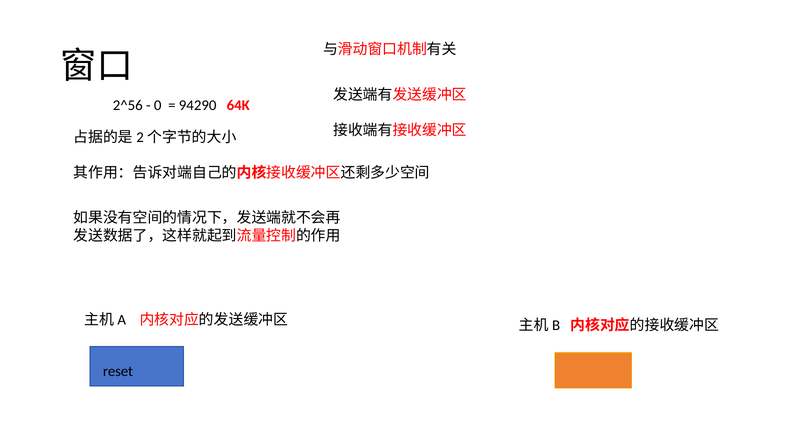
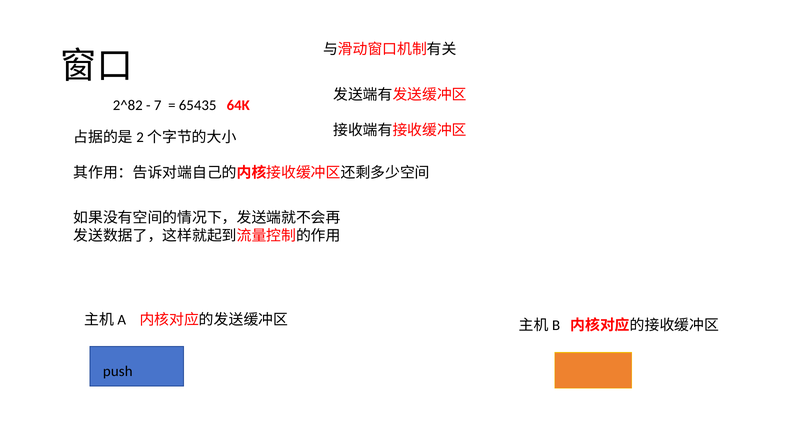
2^56: 2^56 -> 2^82
0: 0 -> 7
94290: 94290 -> 65435
reset: reset -> push
